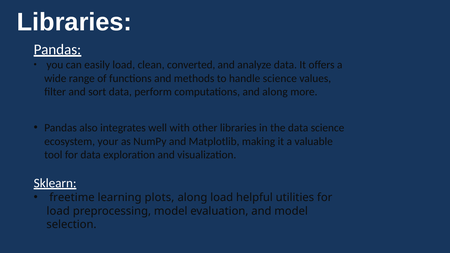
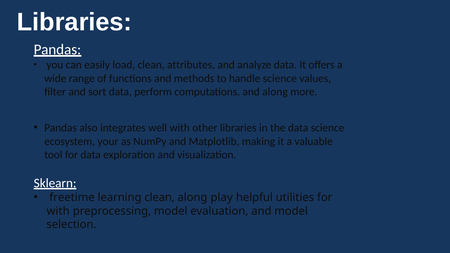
converted: converted -> attributes
learning plots: plots -> clean
along load: load -> play
load at (58, 211): load -> with
